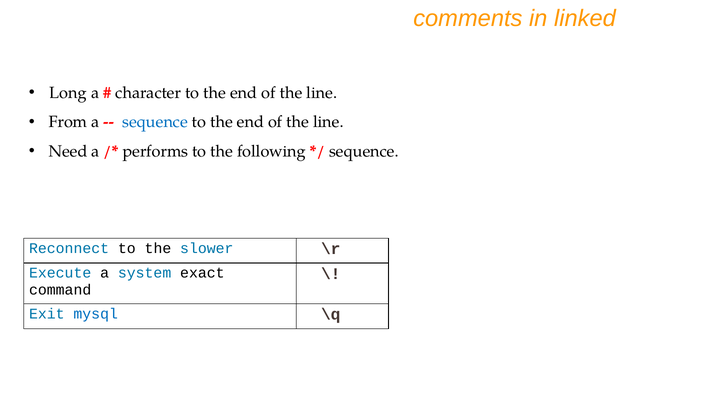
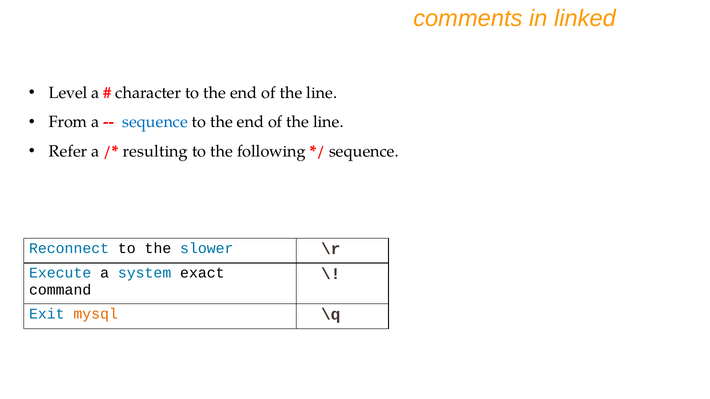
Long: Long -> Level
Need: Need -> Refer
performs: performs -> resulting
mysql colour: blue -> orange
